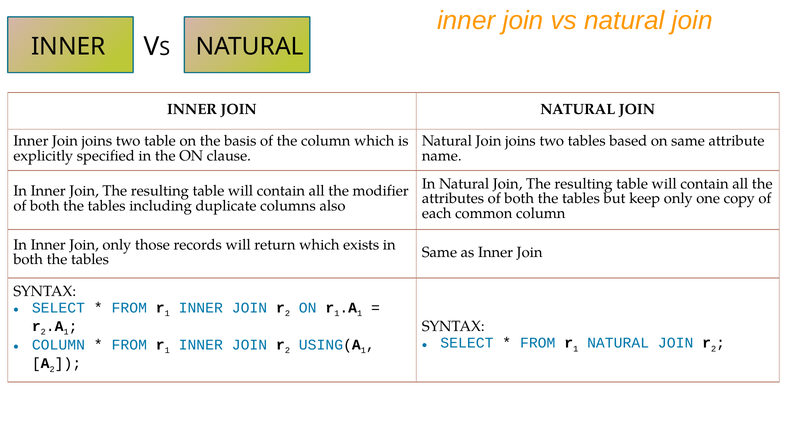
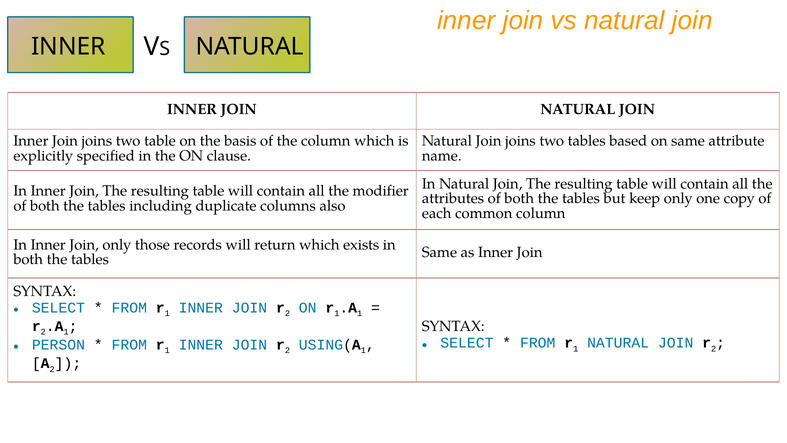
COLUMN at (58, 345): COLUMN -> PERSON
